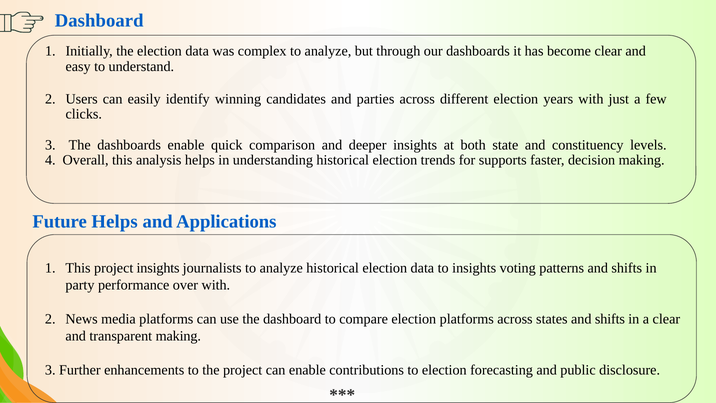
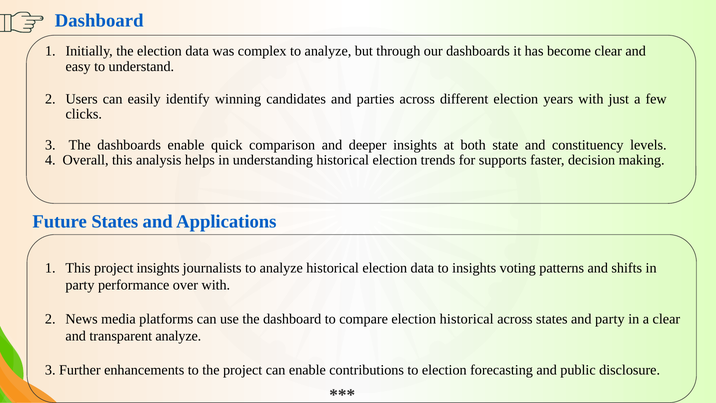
Future Helps: Helps -> States
election platforms: platforms -> historical
states and shifts: shifts -> party
transparent making: making -> analyze
